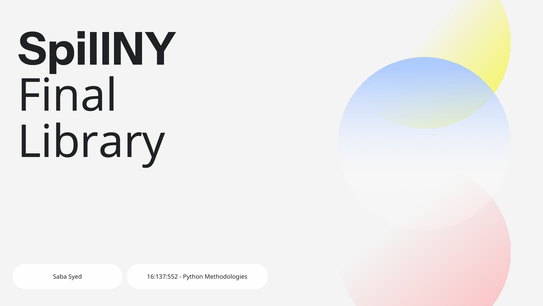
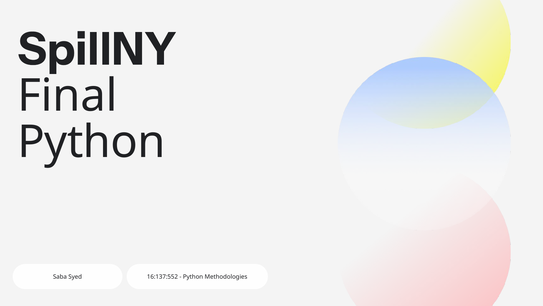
Library at (91, 142): Library -> Python
